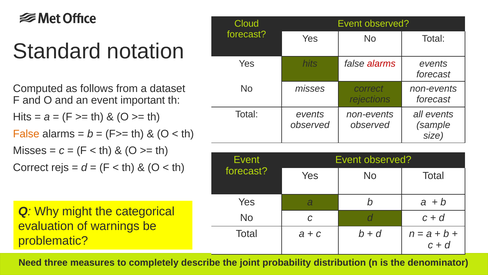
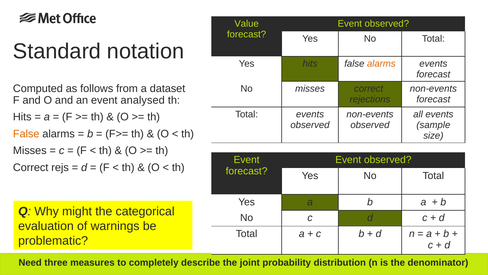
Cloud: Cloud -> Value
alarms at (381, 64) colour: red -> orange
important: important -> analysed
